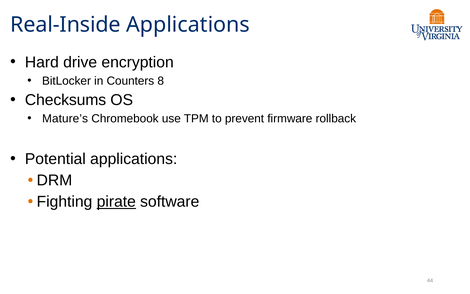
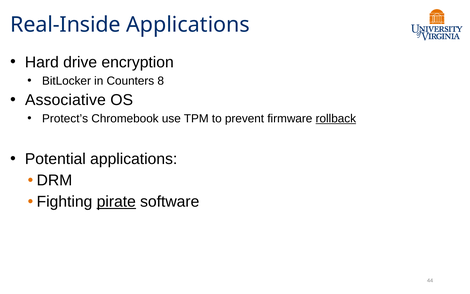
Checksums: Checksums -> Associative
Mature’s: Mature’s -> Protect’s
rollback underline: none -> present
